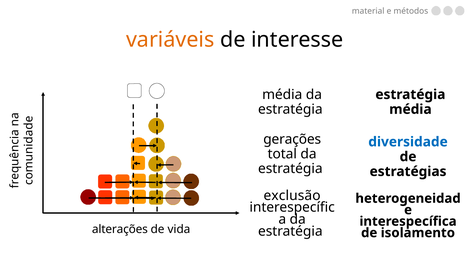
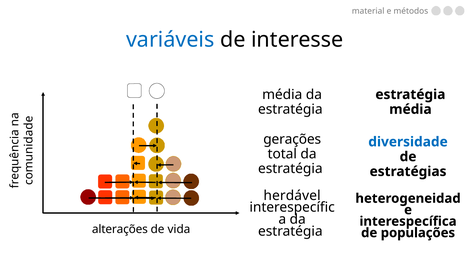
variáveis colour: orange -> blue
exclusão: exclusão -> herdável
isolamento: isolamento -> populações
